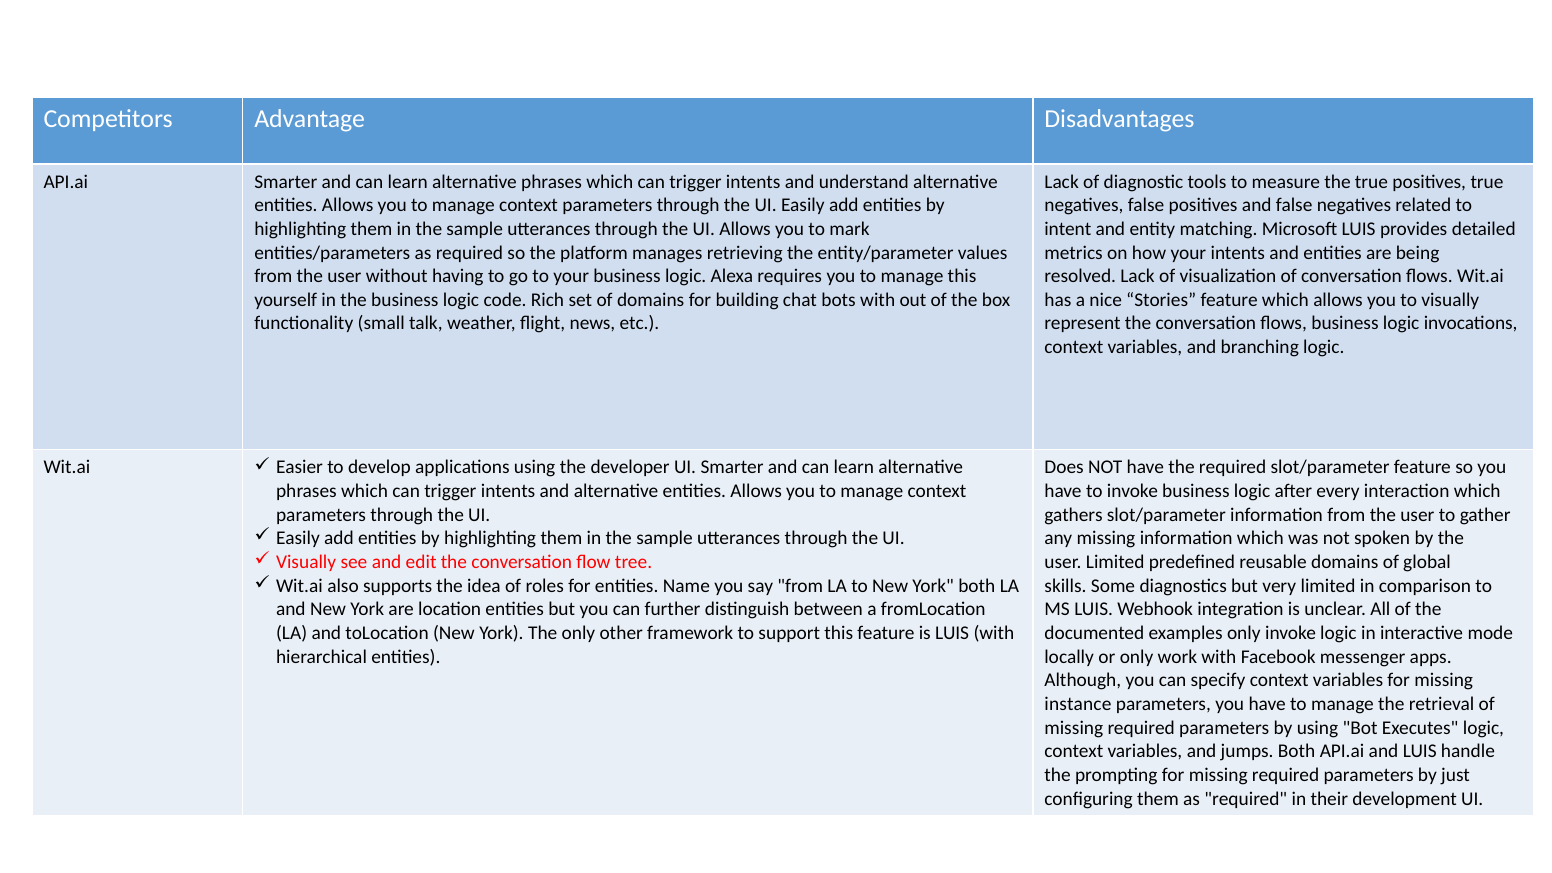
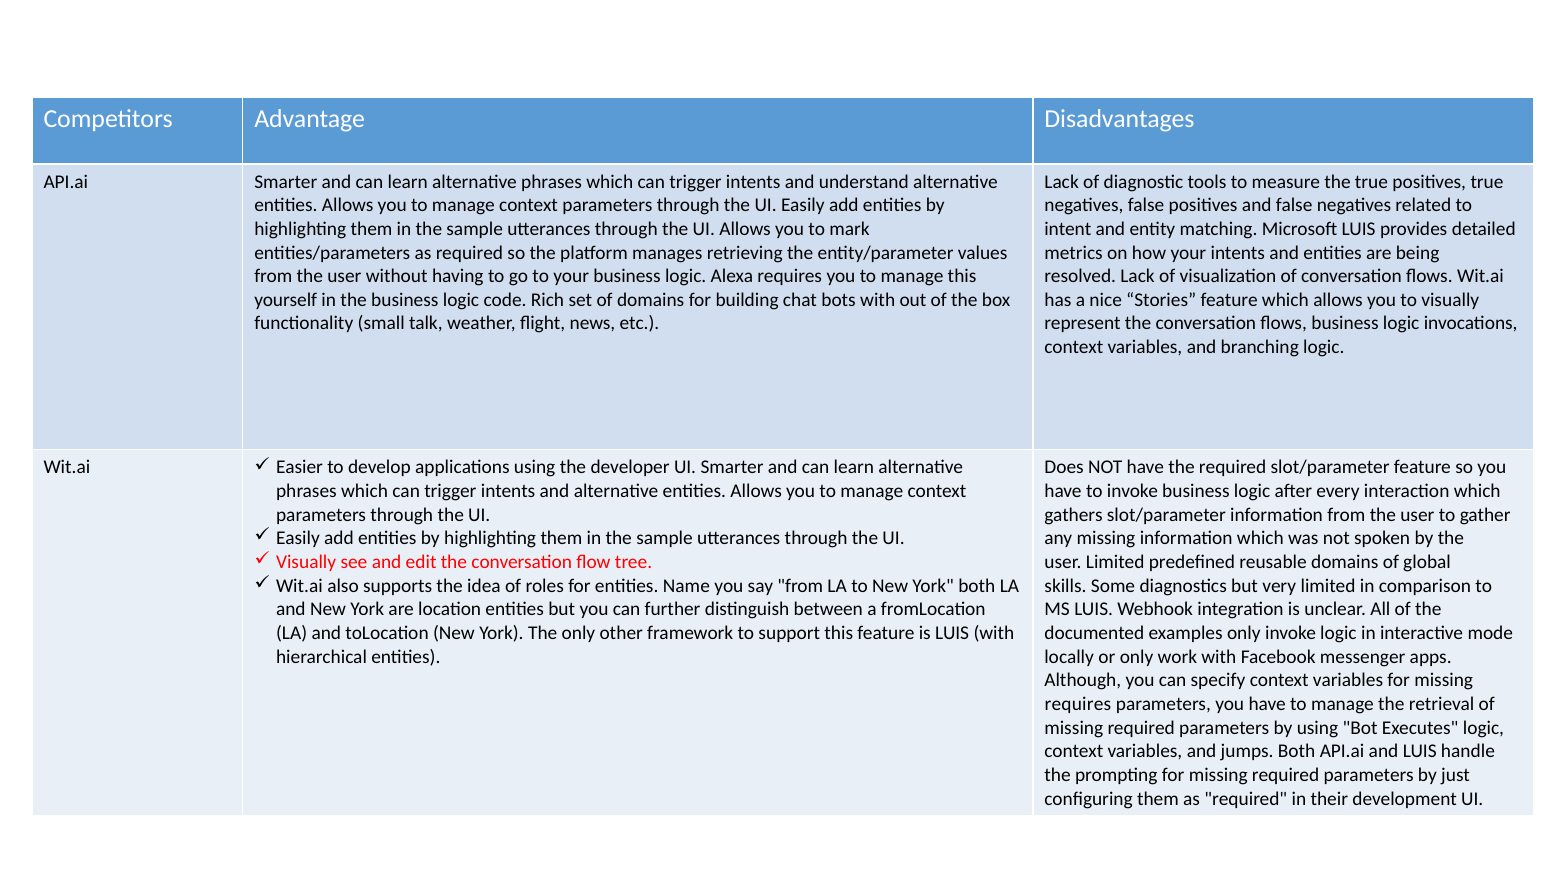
instance at (1078, 704): instance -> requires
